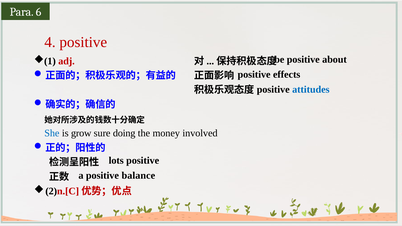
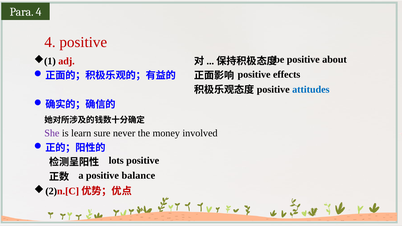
Para 6: 6 -> 4
She colour: blue -> purple
grow: grow -> learn
doing: doing -> never
